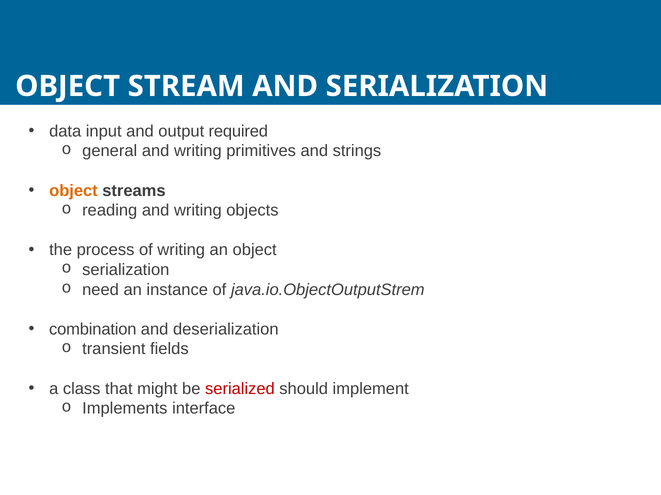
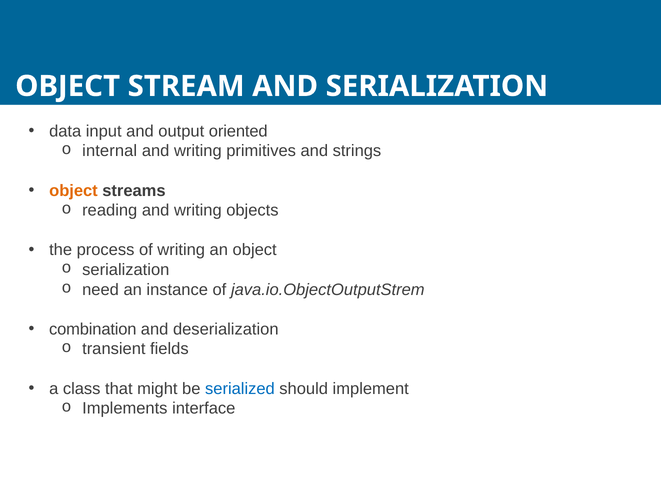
required: required -> oriented
general: general -> internal
serialized colour: red -> blue
